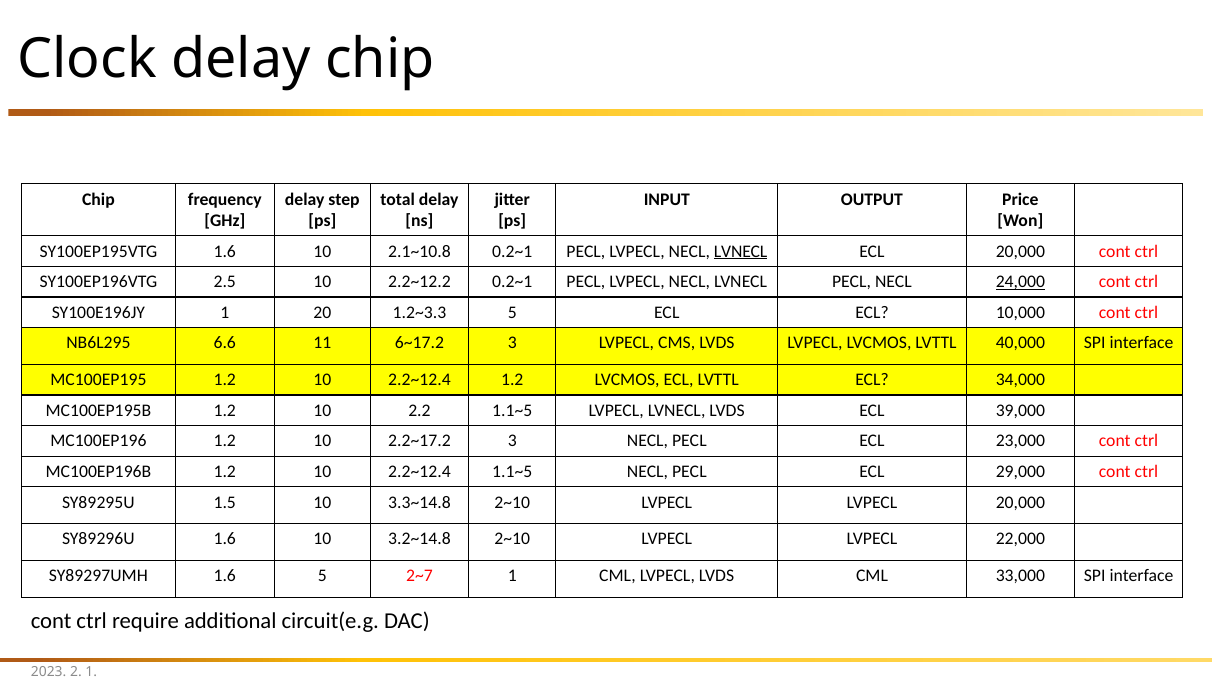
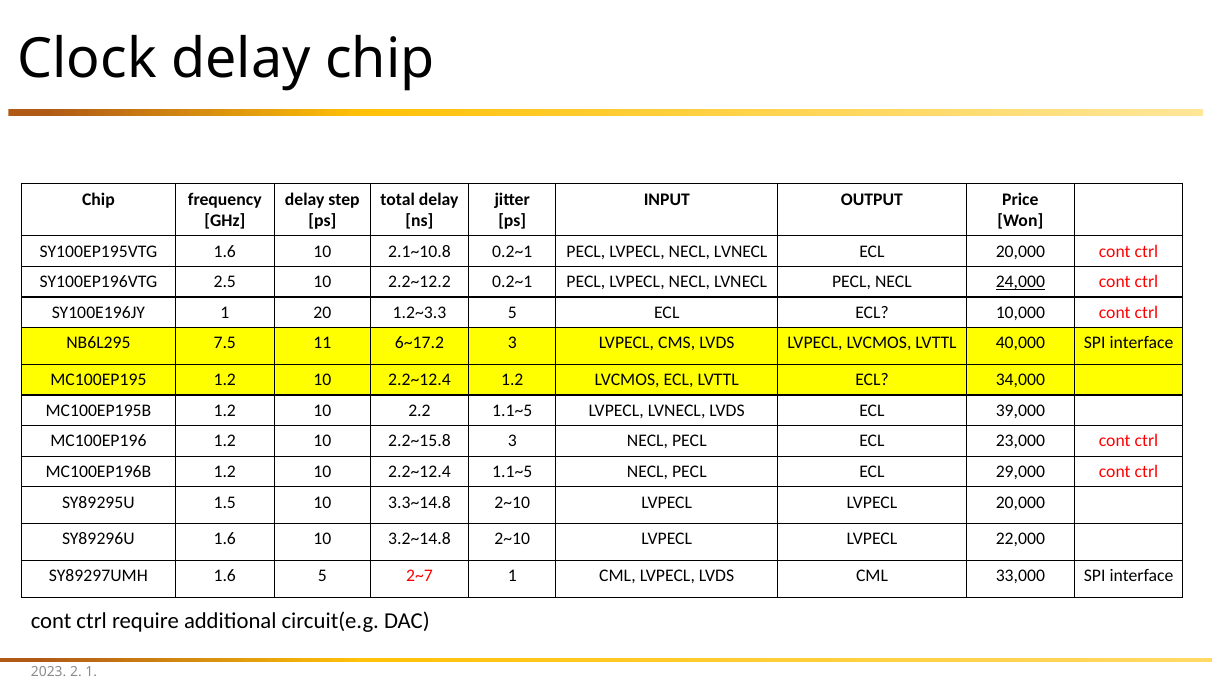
LVNECL at (741, 252) underline: present -> none
6.6: 6.6 -> 7.5
2.2~17.2: 2.2~17.2 -> 2.2~15.8
